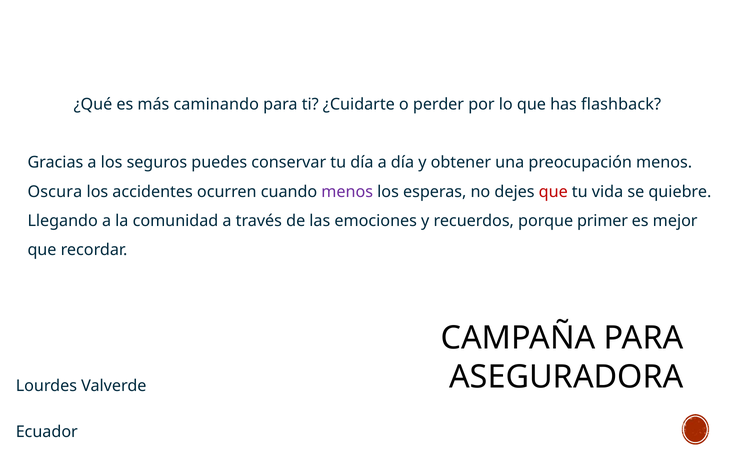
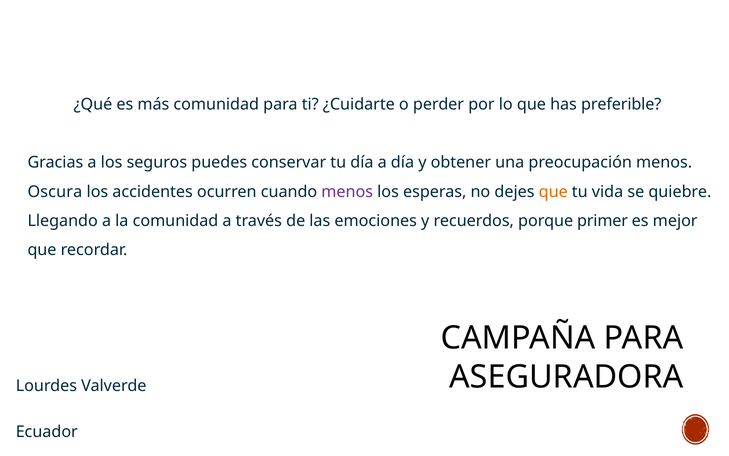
más caminando: caminando -> comunidad
flashback: flashback -> preferible
que at (553, 192) colour: red -> orange
